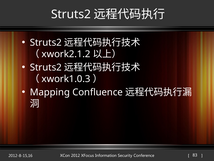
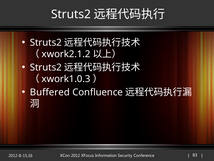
Mapping: Mapping -> Buffered
